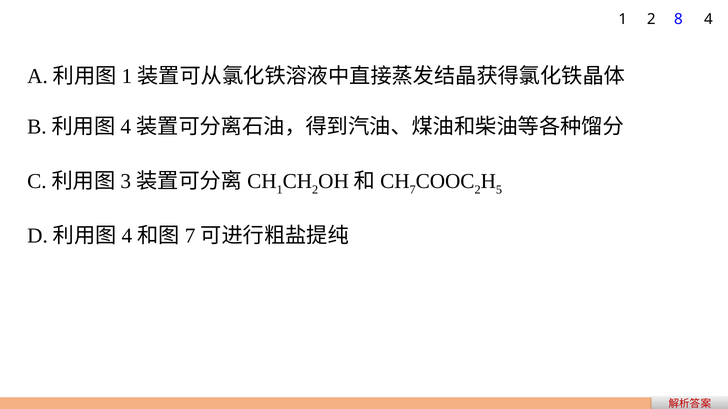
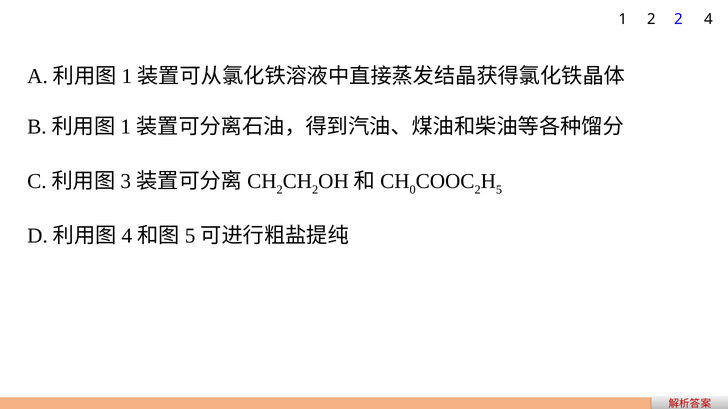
2 8: 8 -> 2
4 at (126, 127): 4 -> 1
1 at (280, 190): 1 -> 2
7 at (413, 190): 7 -> 0
7 at (190, 236): 7 -> 5
